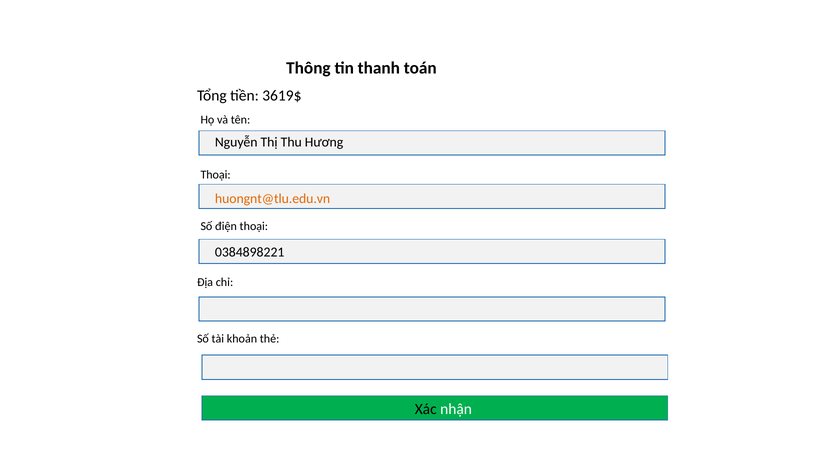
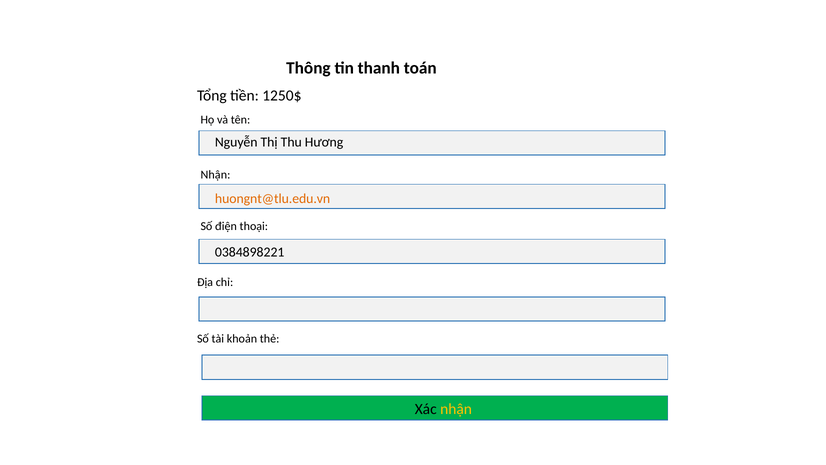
3619$: 3619$ -> 1250$
Thoại at (216, 174): Thoại -> Nhận
nhận at (456, 409) colour: white -> yellow
